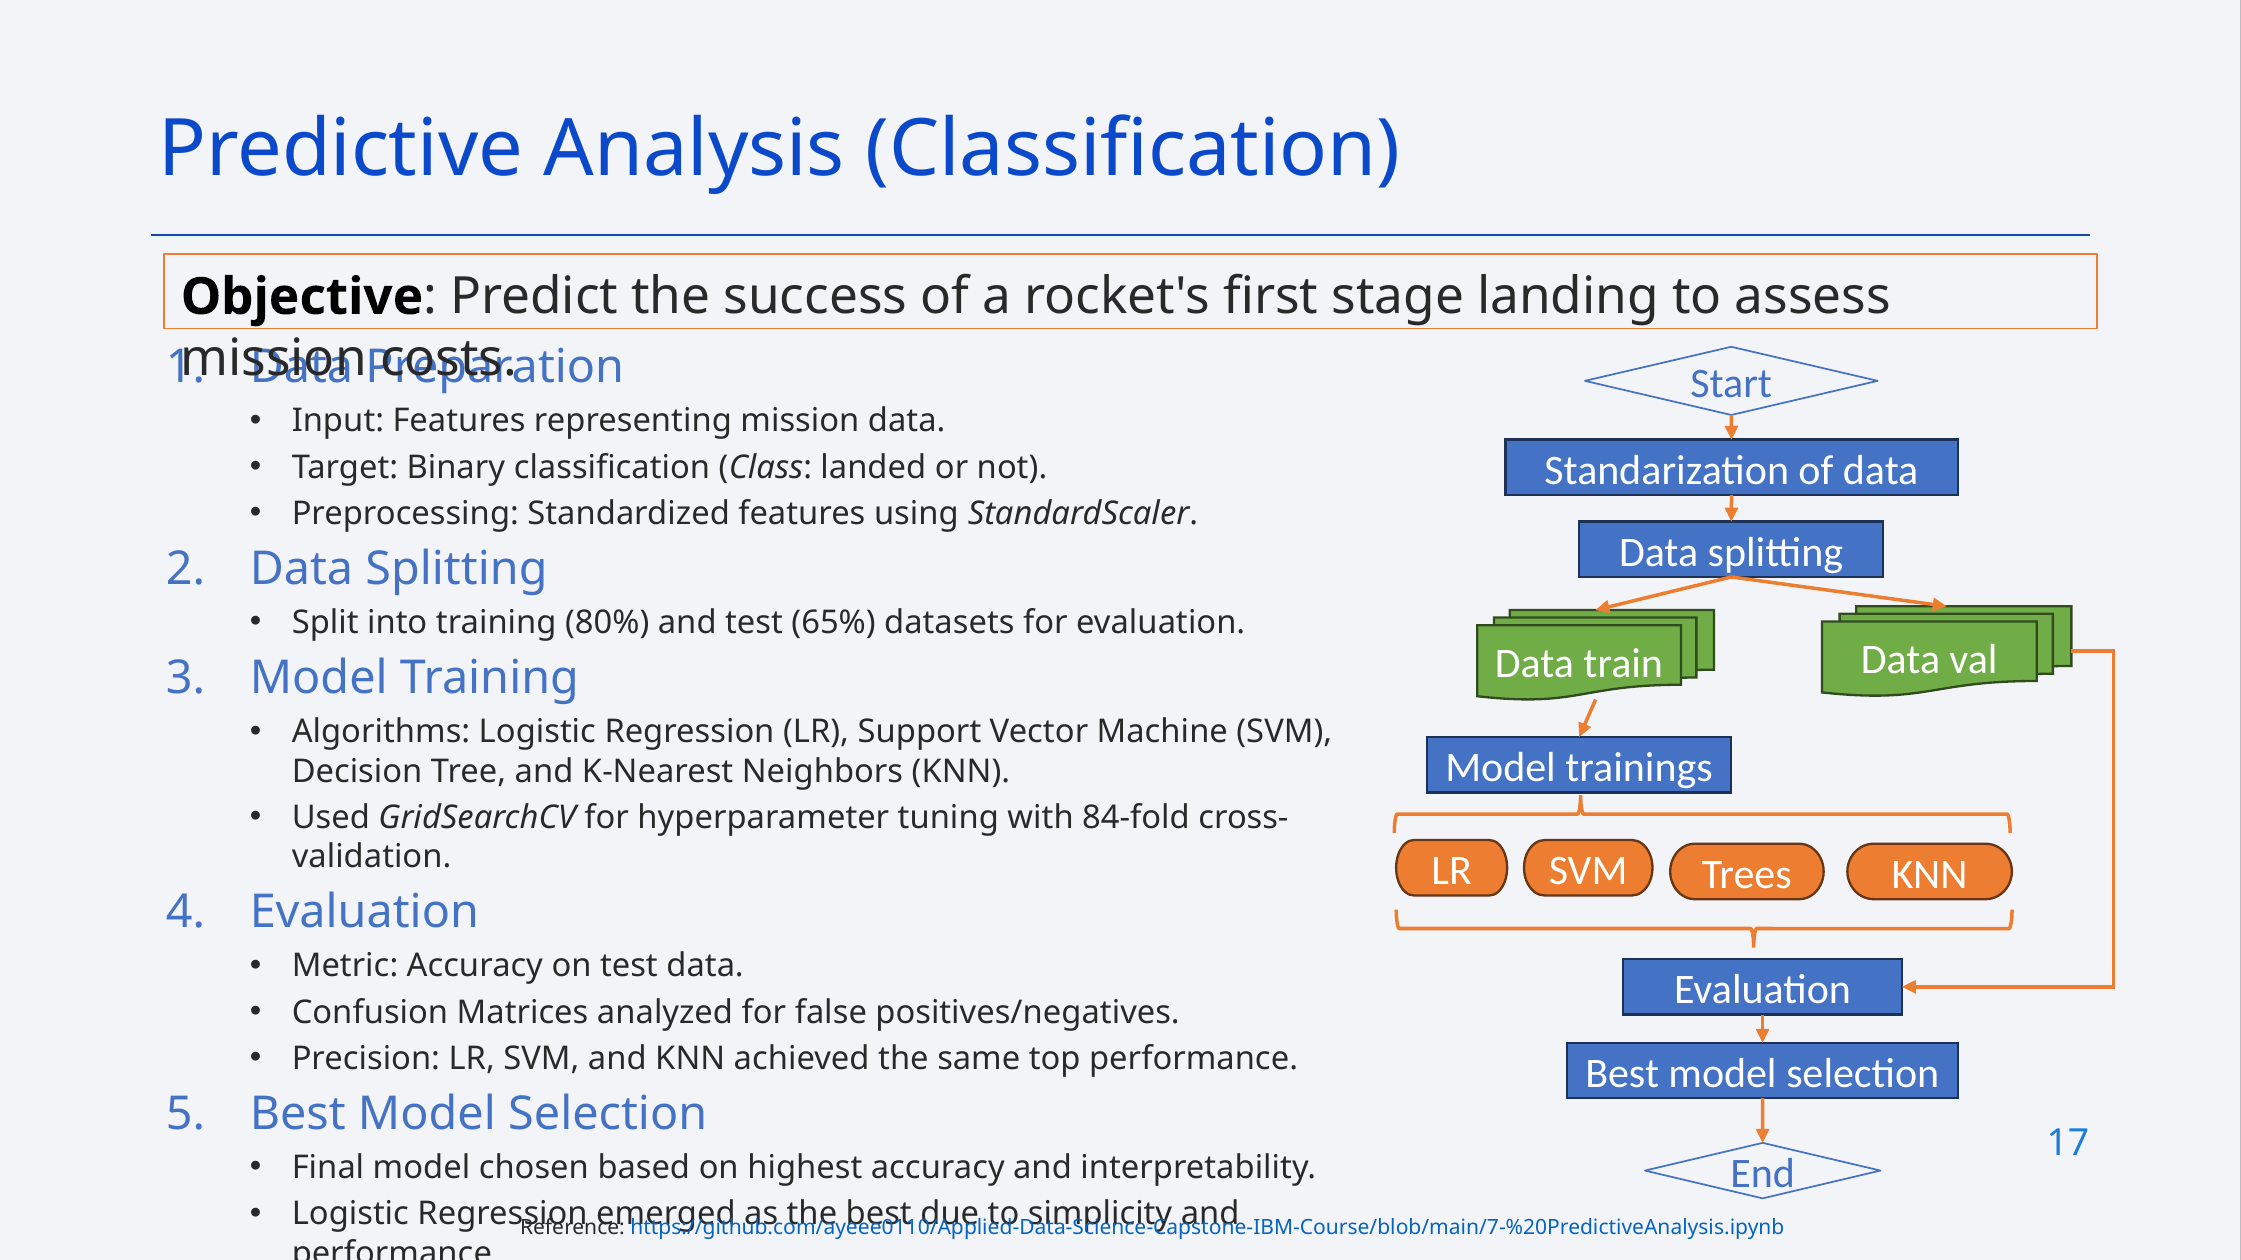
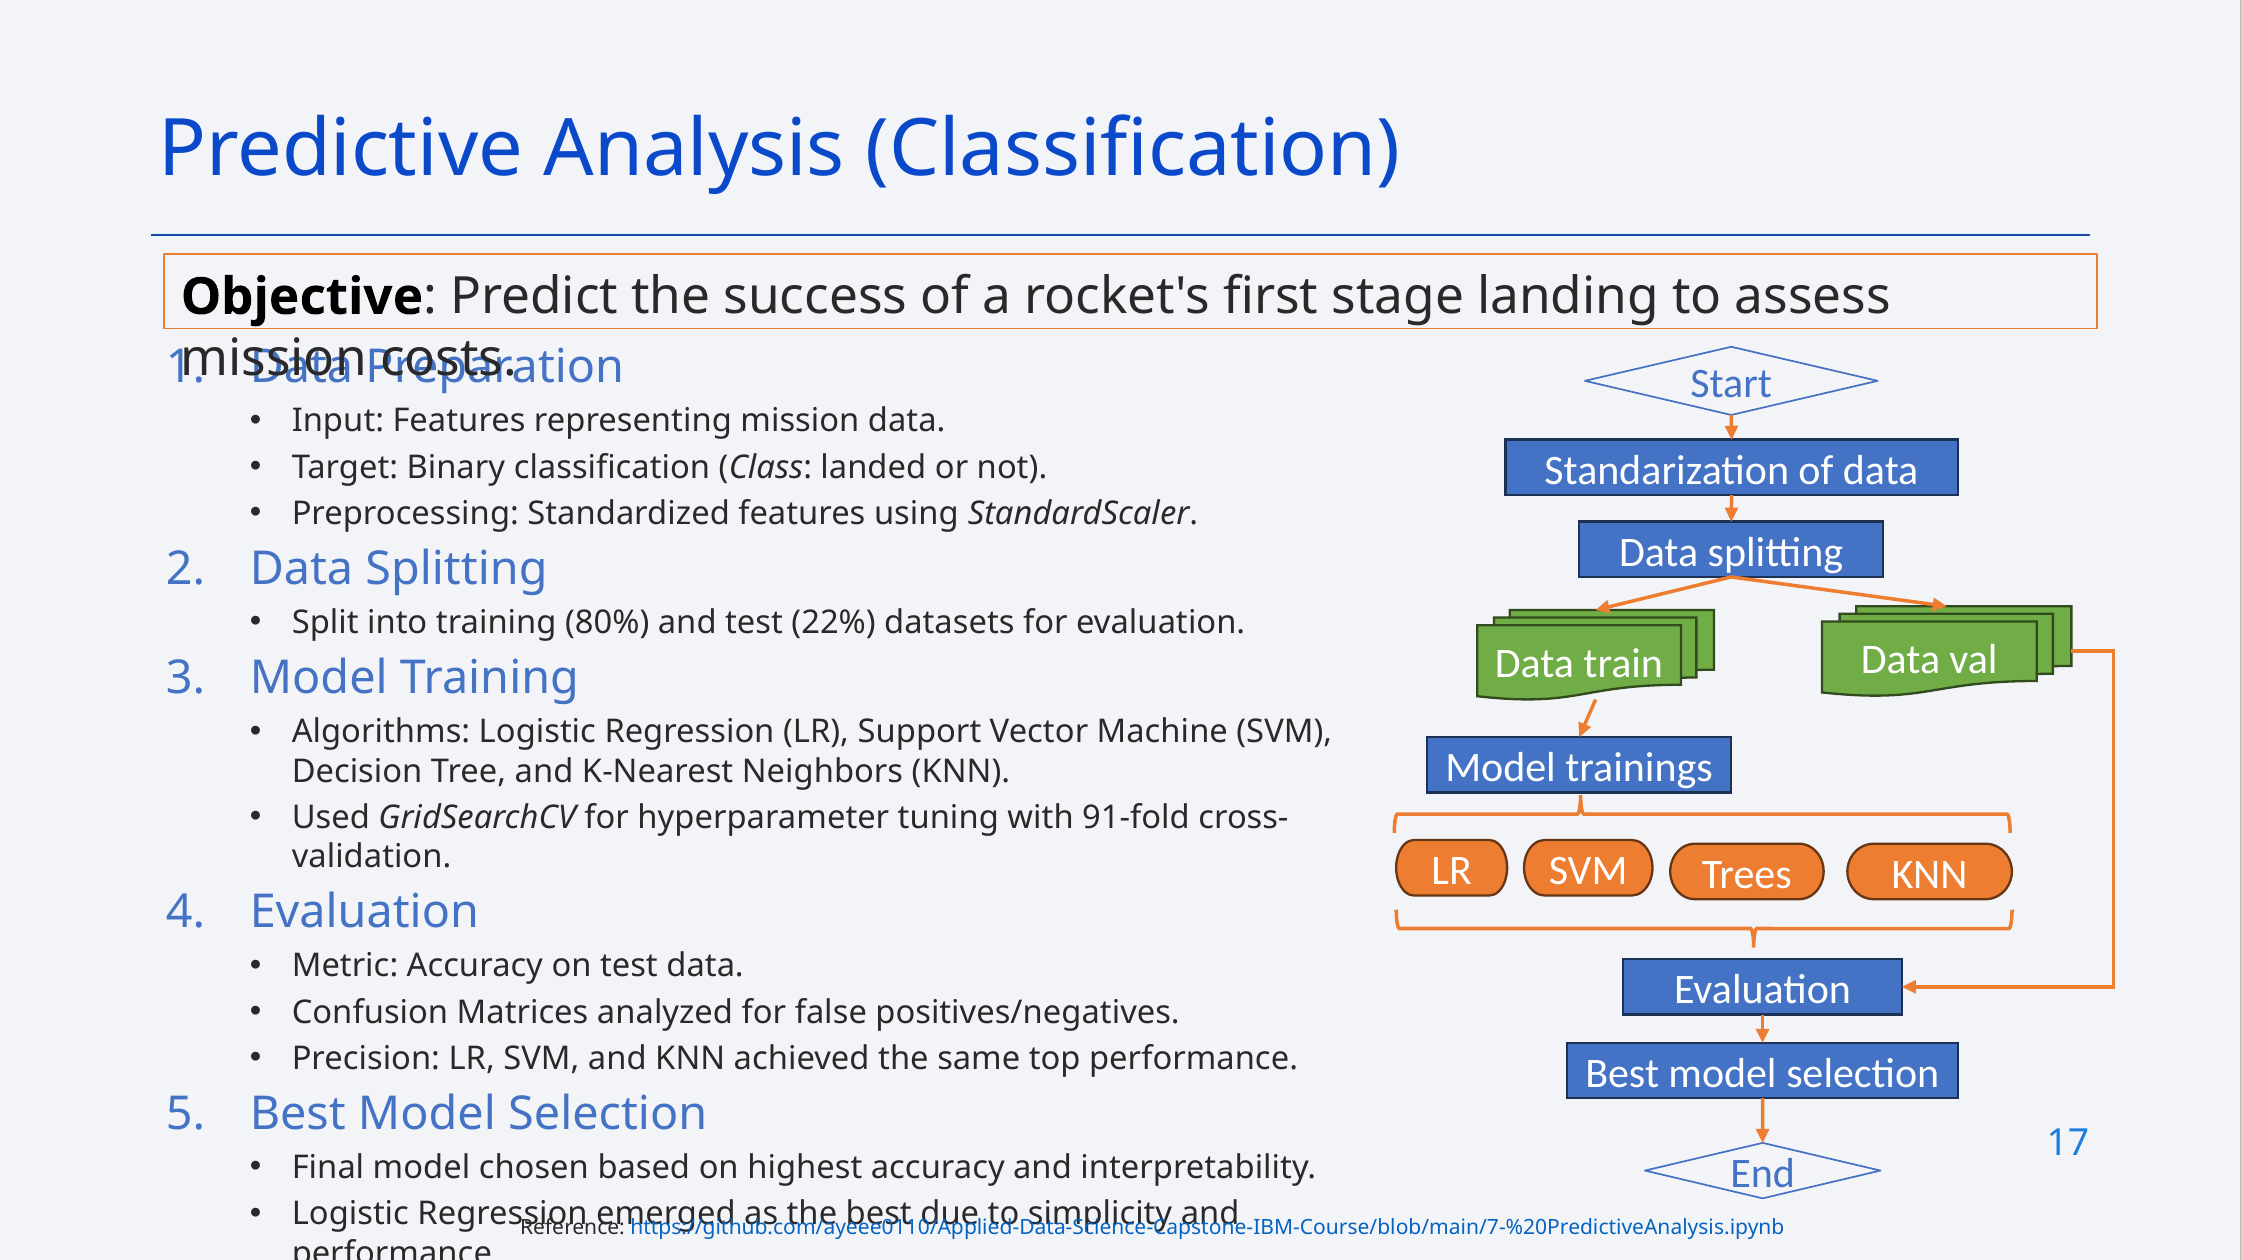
65%: 65% -> 22%
84-fold: 84-fold -> 91-fold
